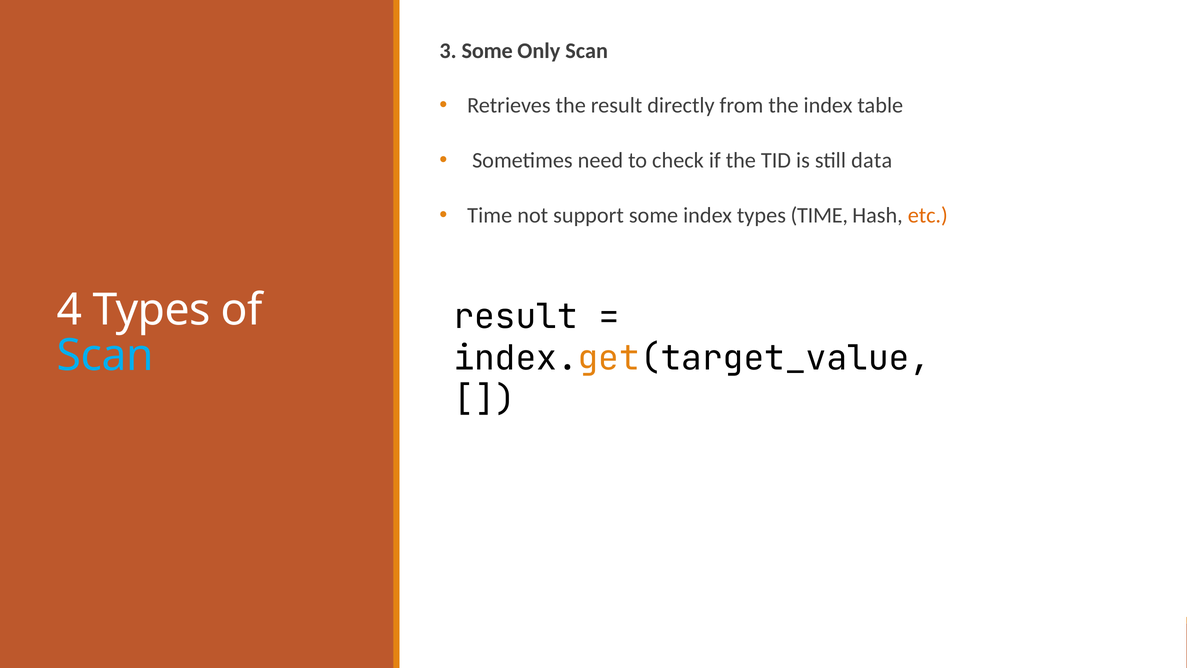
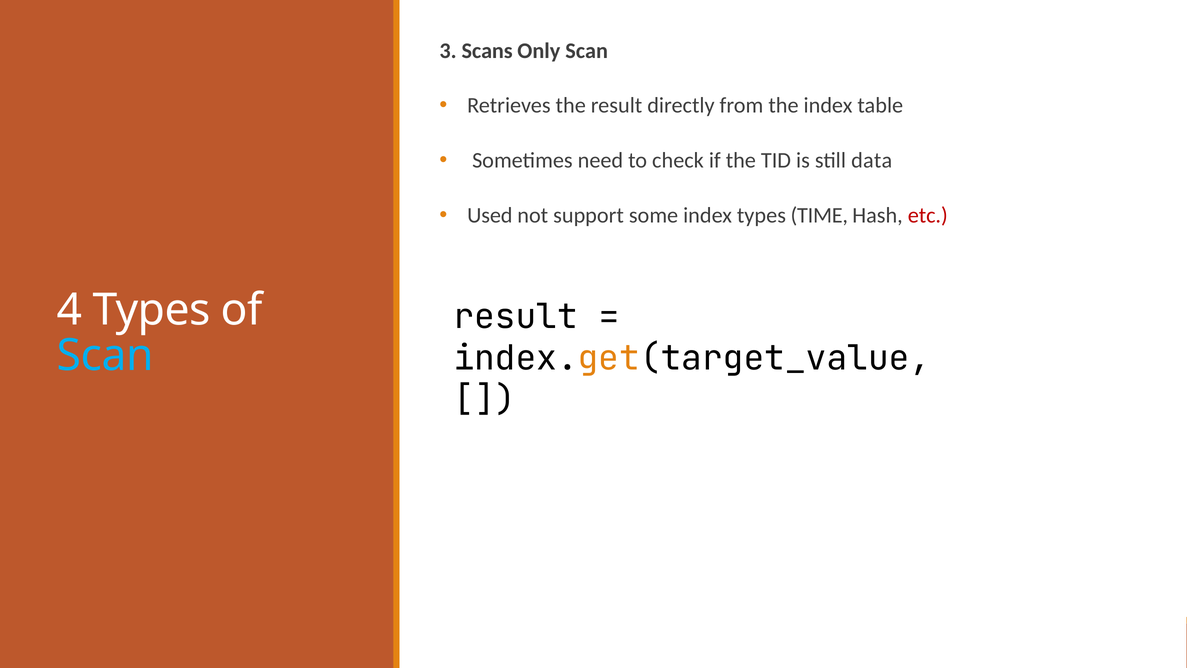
3 Some: Some -> Scans
Time at (490, 215): Time -> Used
etc colour: orange -> red
